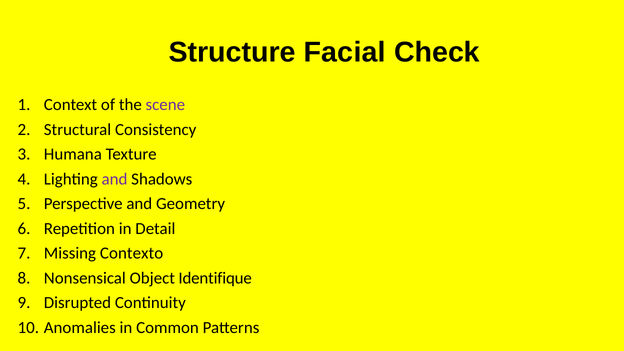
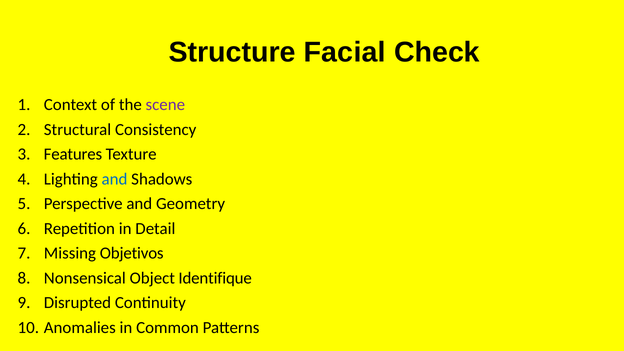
Humana: Humana -> Features
and at (114, 179) colour: purple -> blue
Contexto: Contexto -> Objetivos
